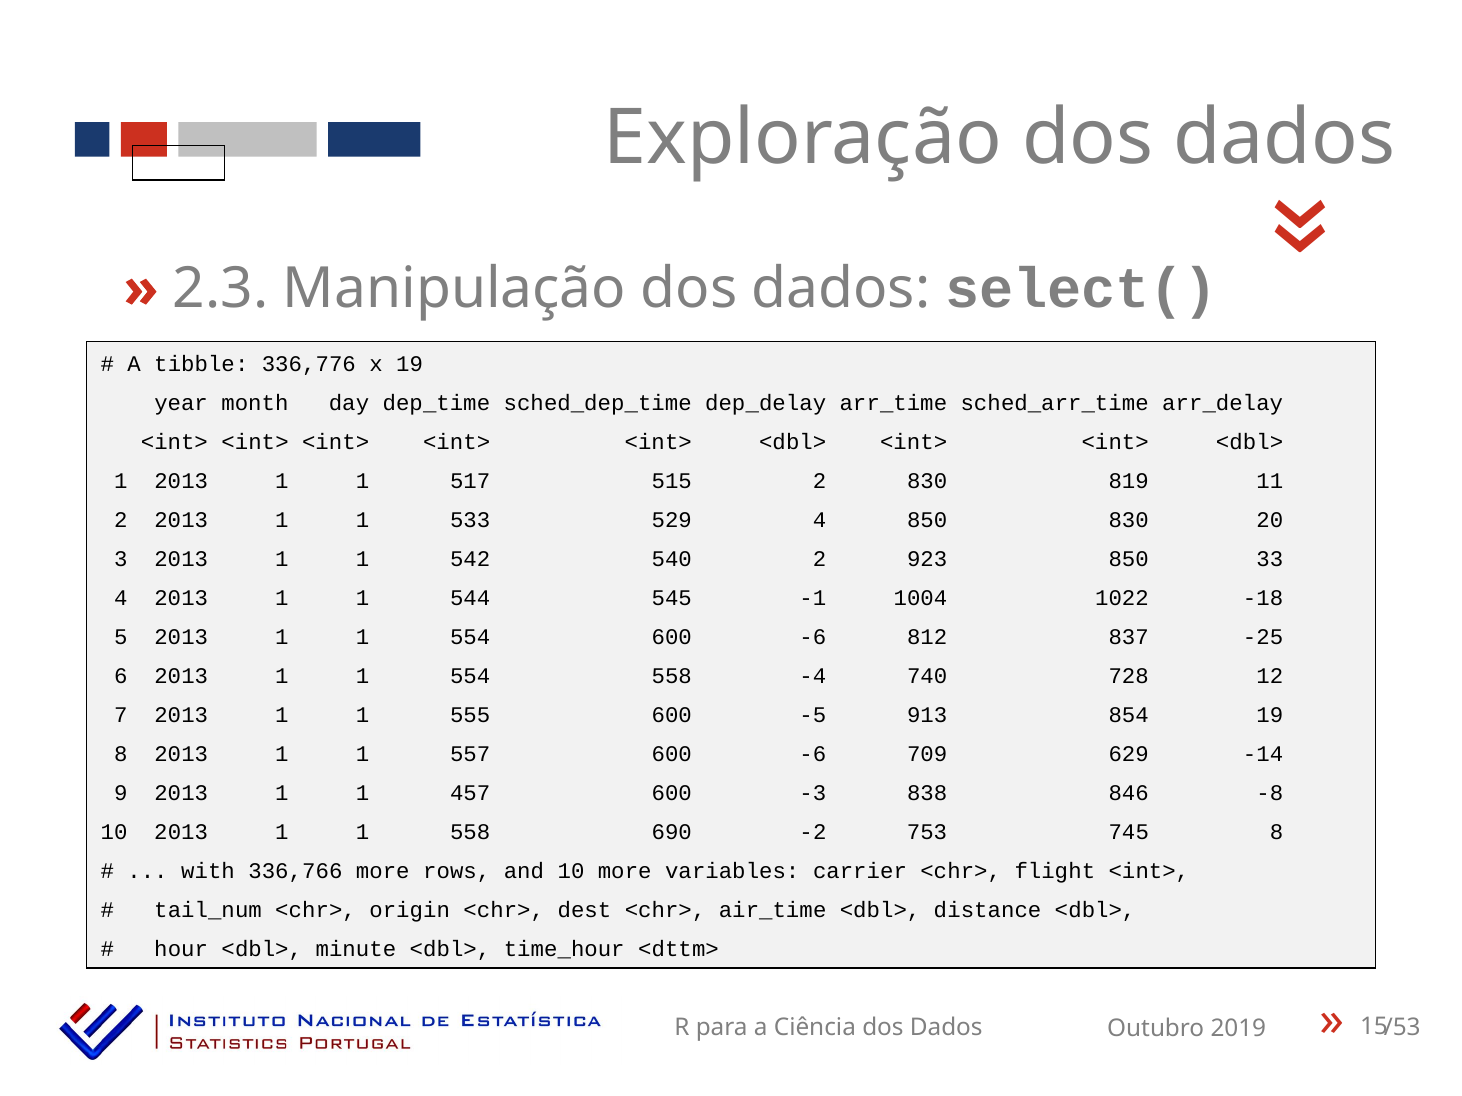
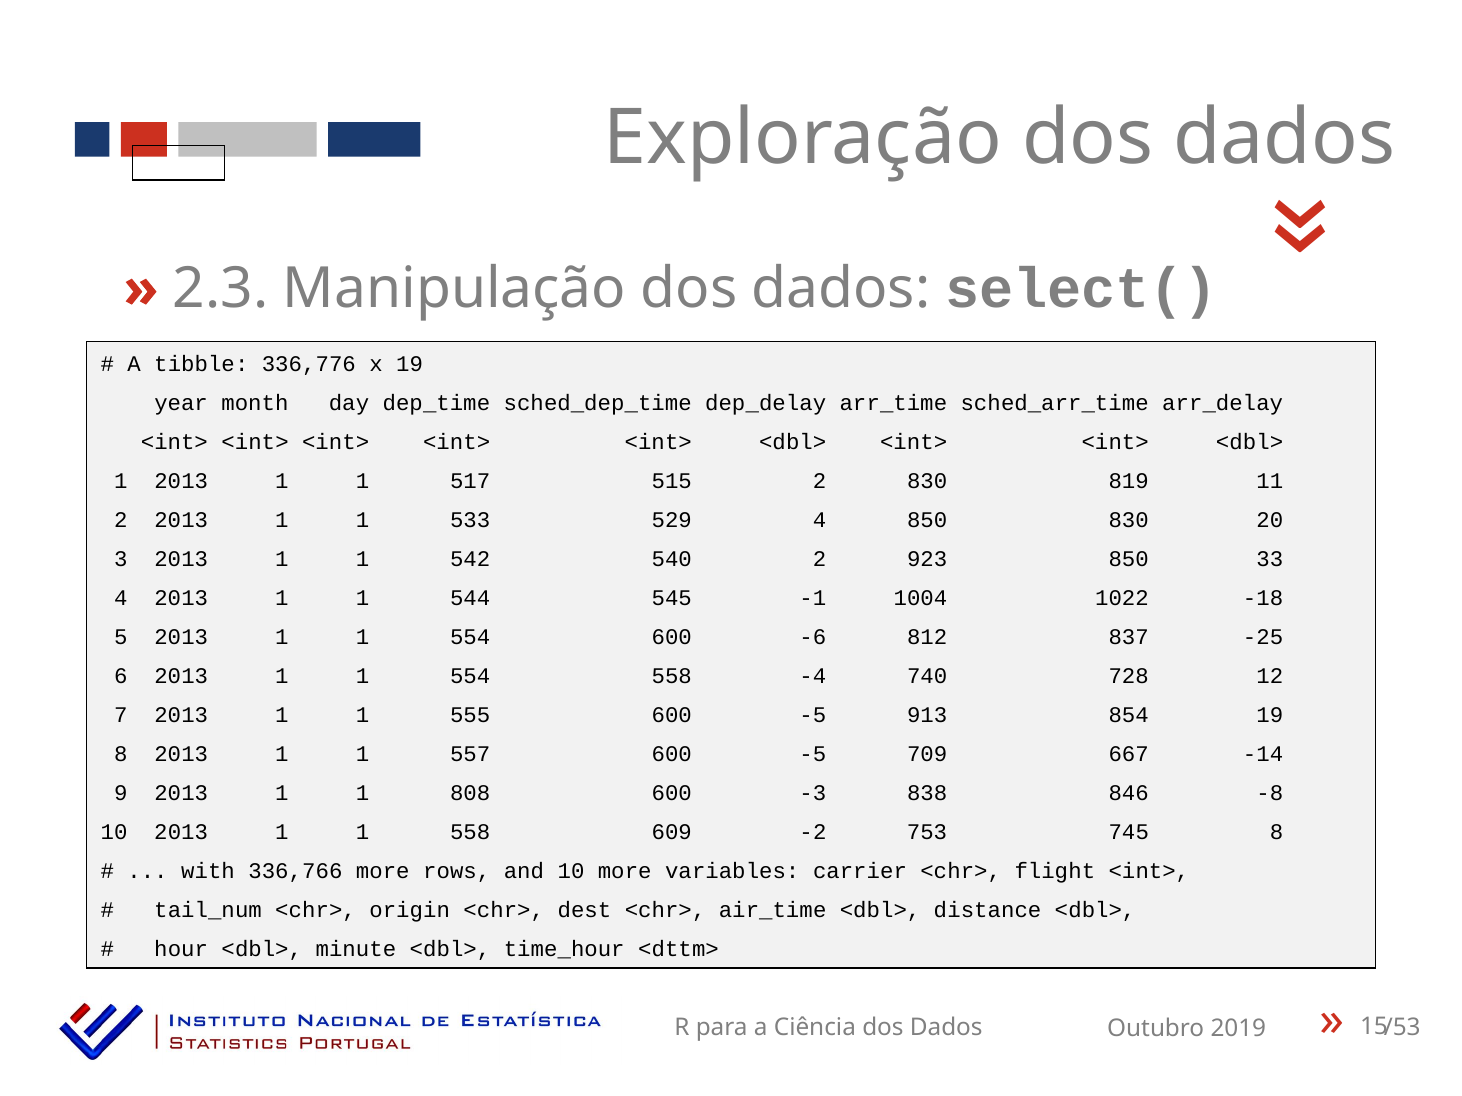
557 600 -6: -6 -> -5
629: 629 -> 667
457: 457 -> 808
690: 690 -> 609
